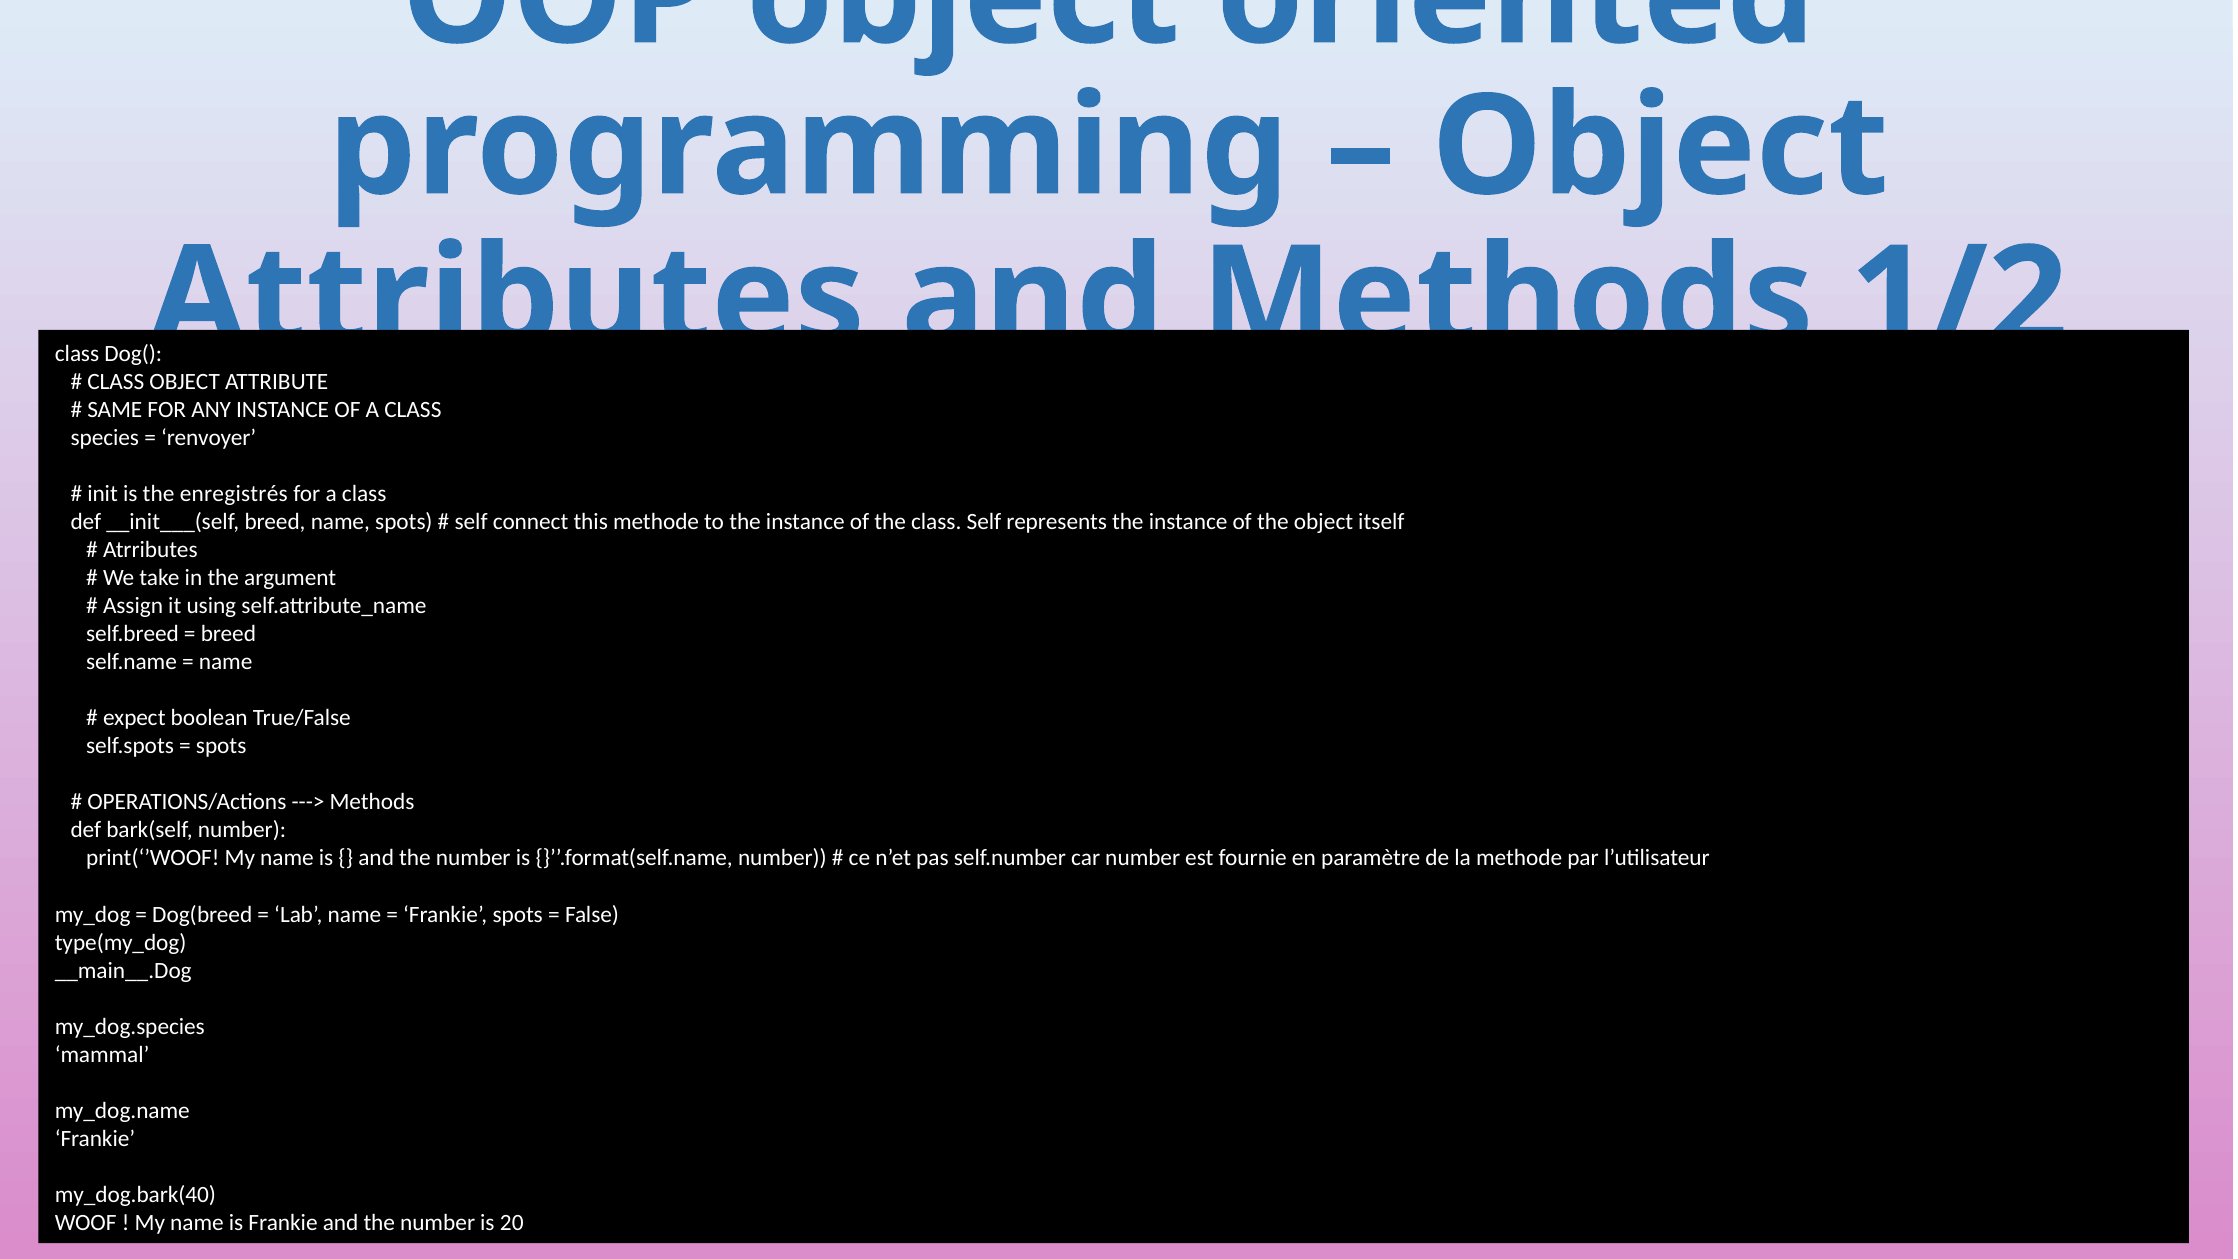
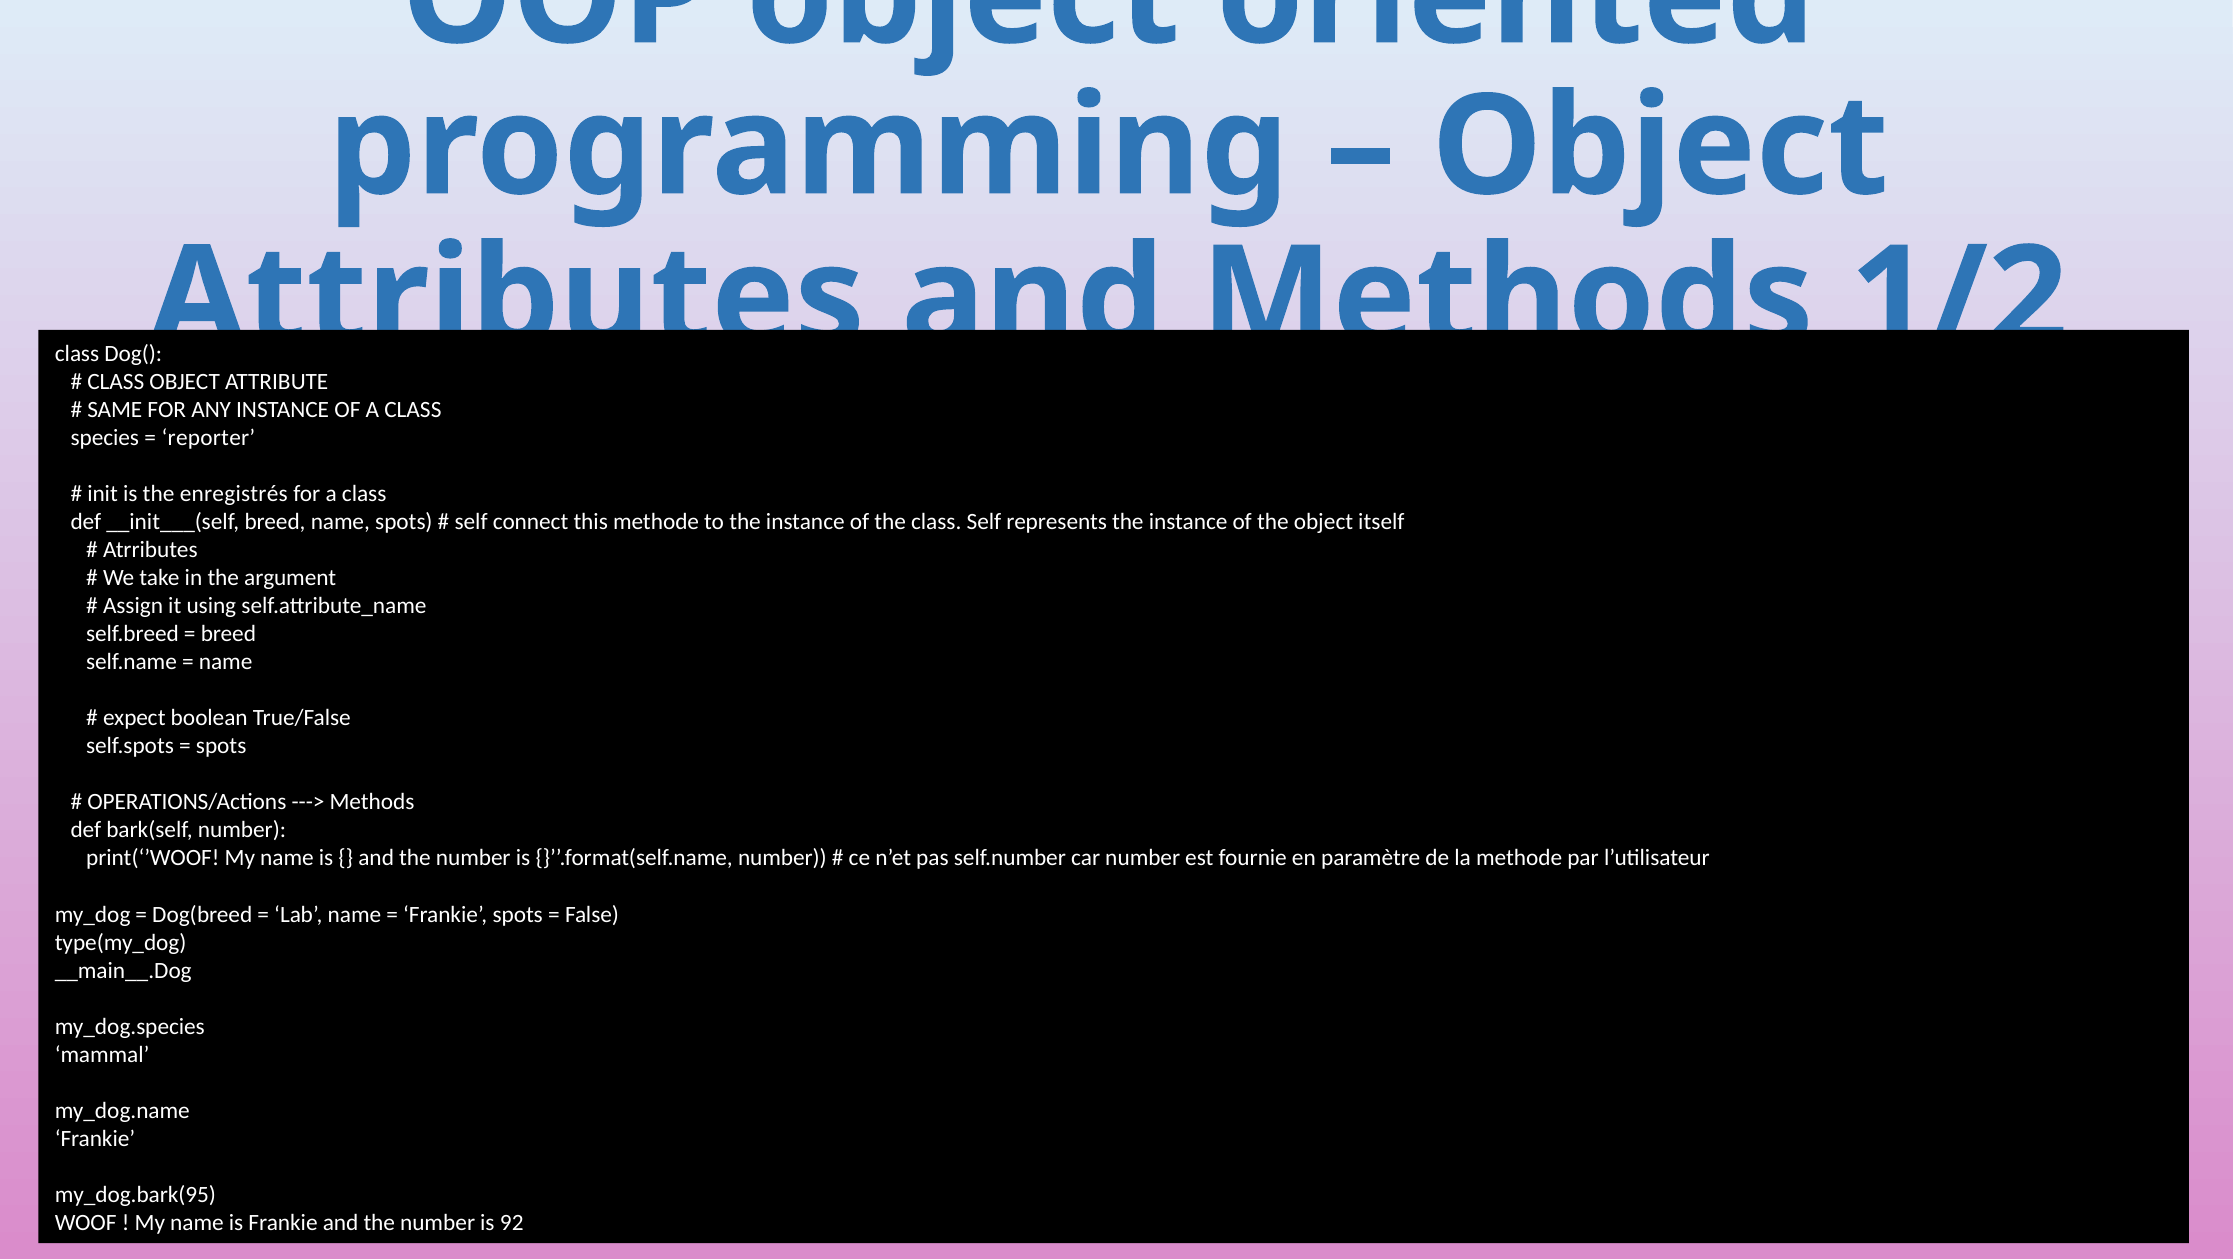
renvoyer: renvoyer -> reporter
my_dog.bark(40: my_dog.bark(40 -> my_dog.bark(95
20: 20 -> 92
